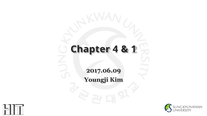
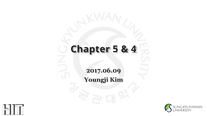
4: 4 -> 5
1: 1 -> 4
